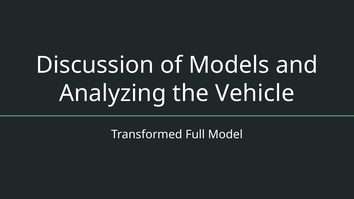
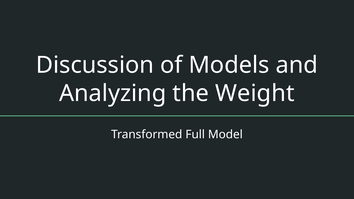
Vehicle: Vehicle -> Weight
